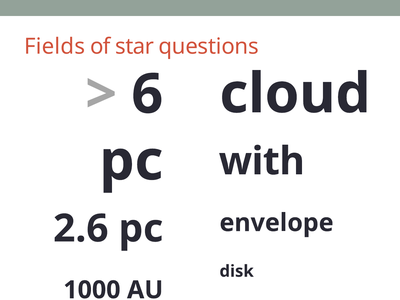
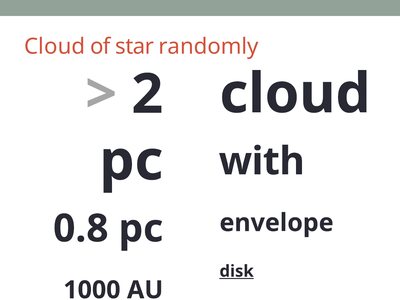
Fields at (55, 47): Fields -> Cloud
questions: questions -> randomly
6: 6 -> 2
2.6: 2.6 -> 0.8
disk underline: none -> present
